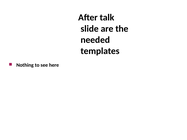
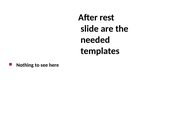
talk: talk -> rest
